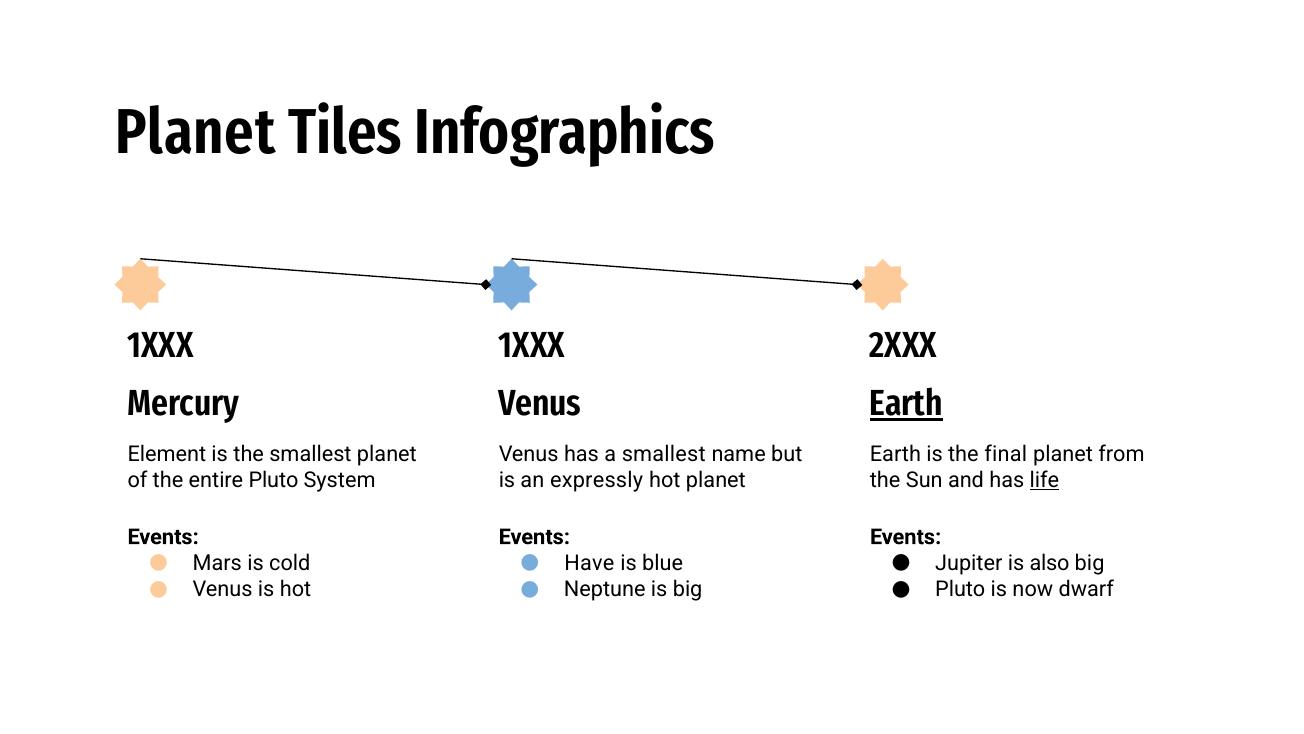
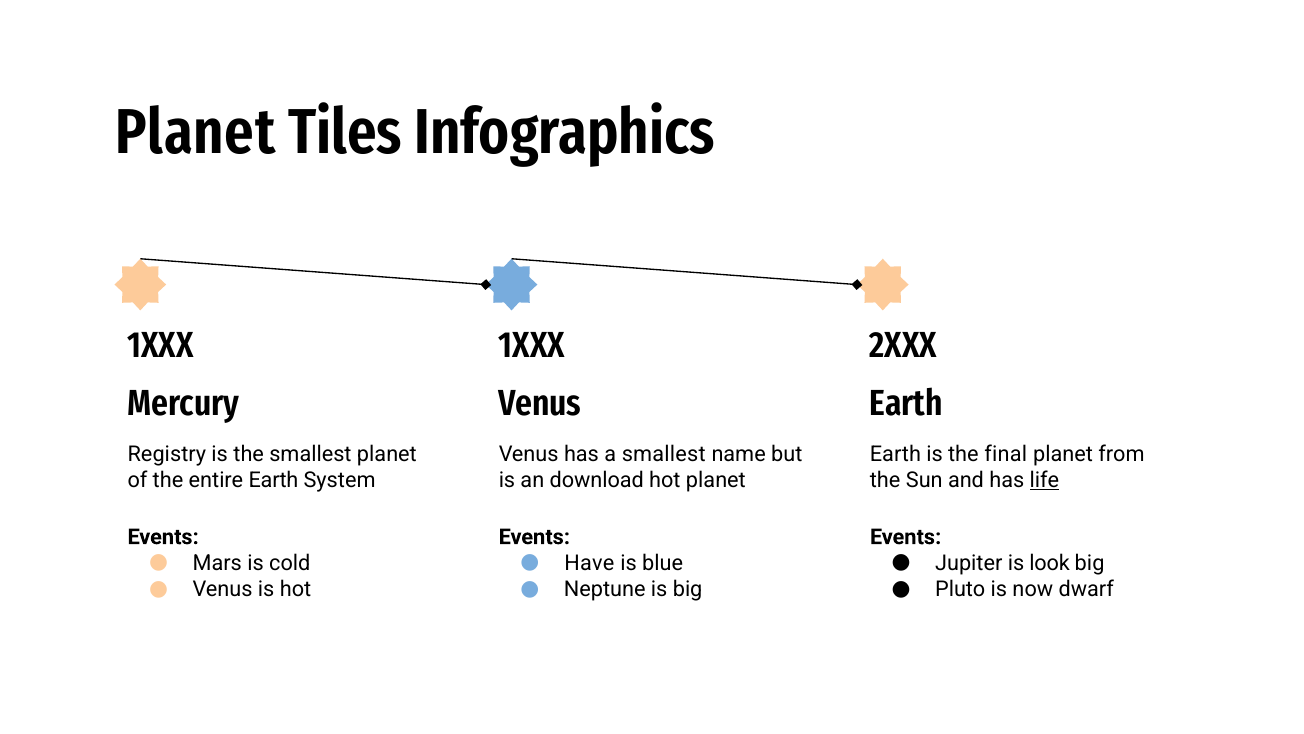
Earth at (906, 404) underline: present -> none
Element: Element -> Registry
entire Pluto: Pluto -> Earth
expressly: expressly -> download
also: also -> look
